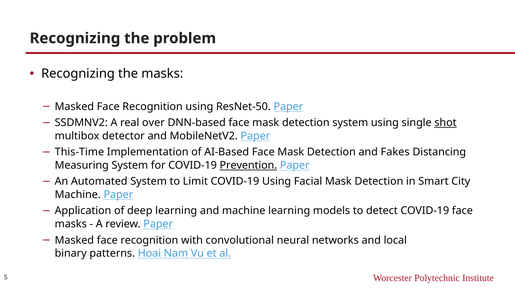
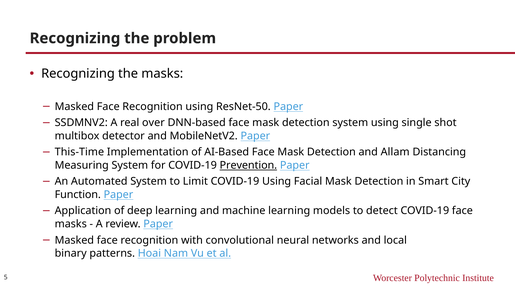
shot underline: present -> none
Fakes: Fakes -> Allam
Machine at (78, 195): Machine -> Function
